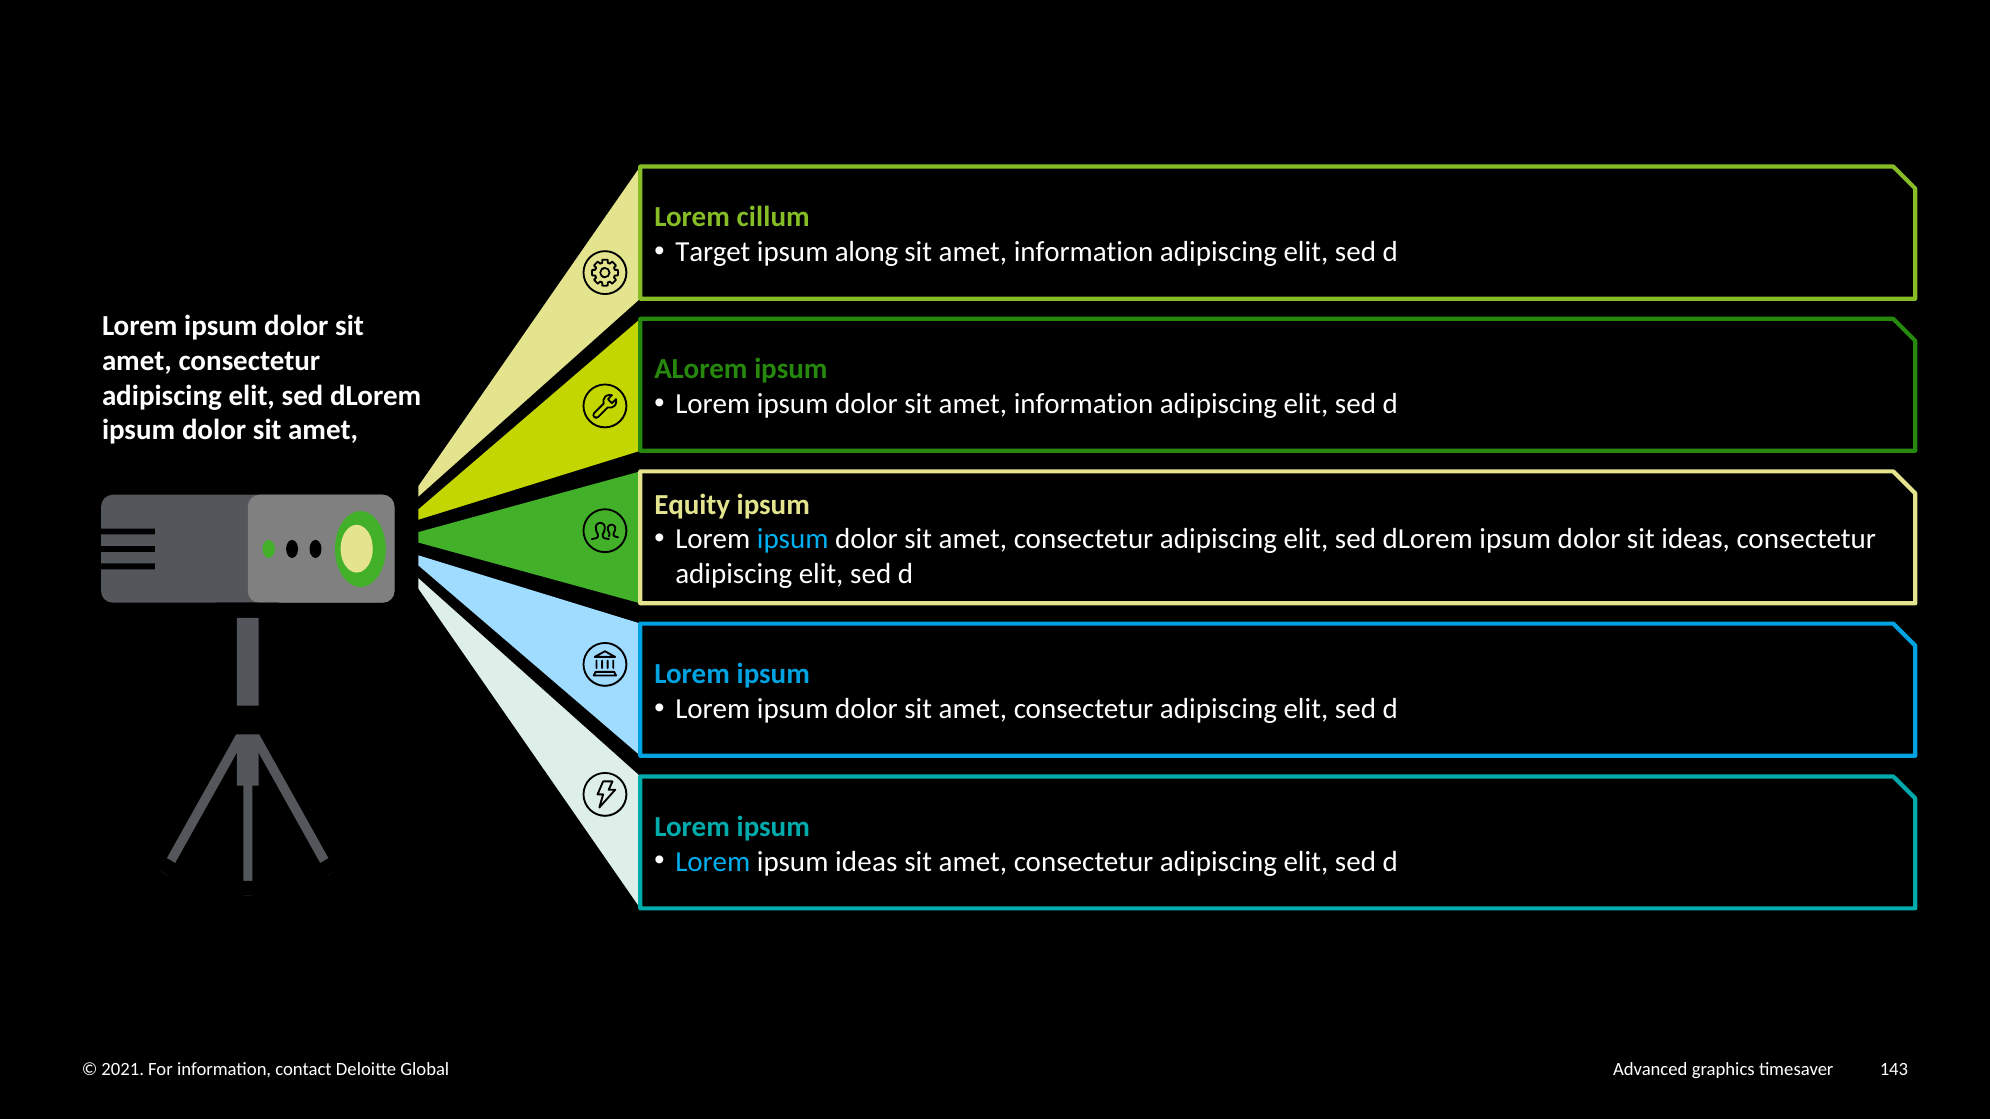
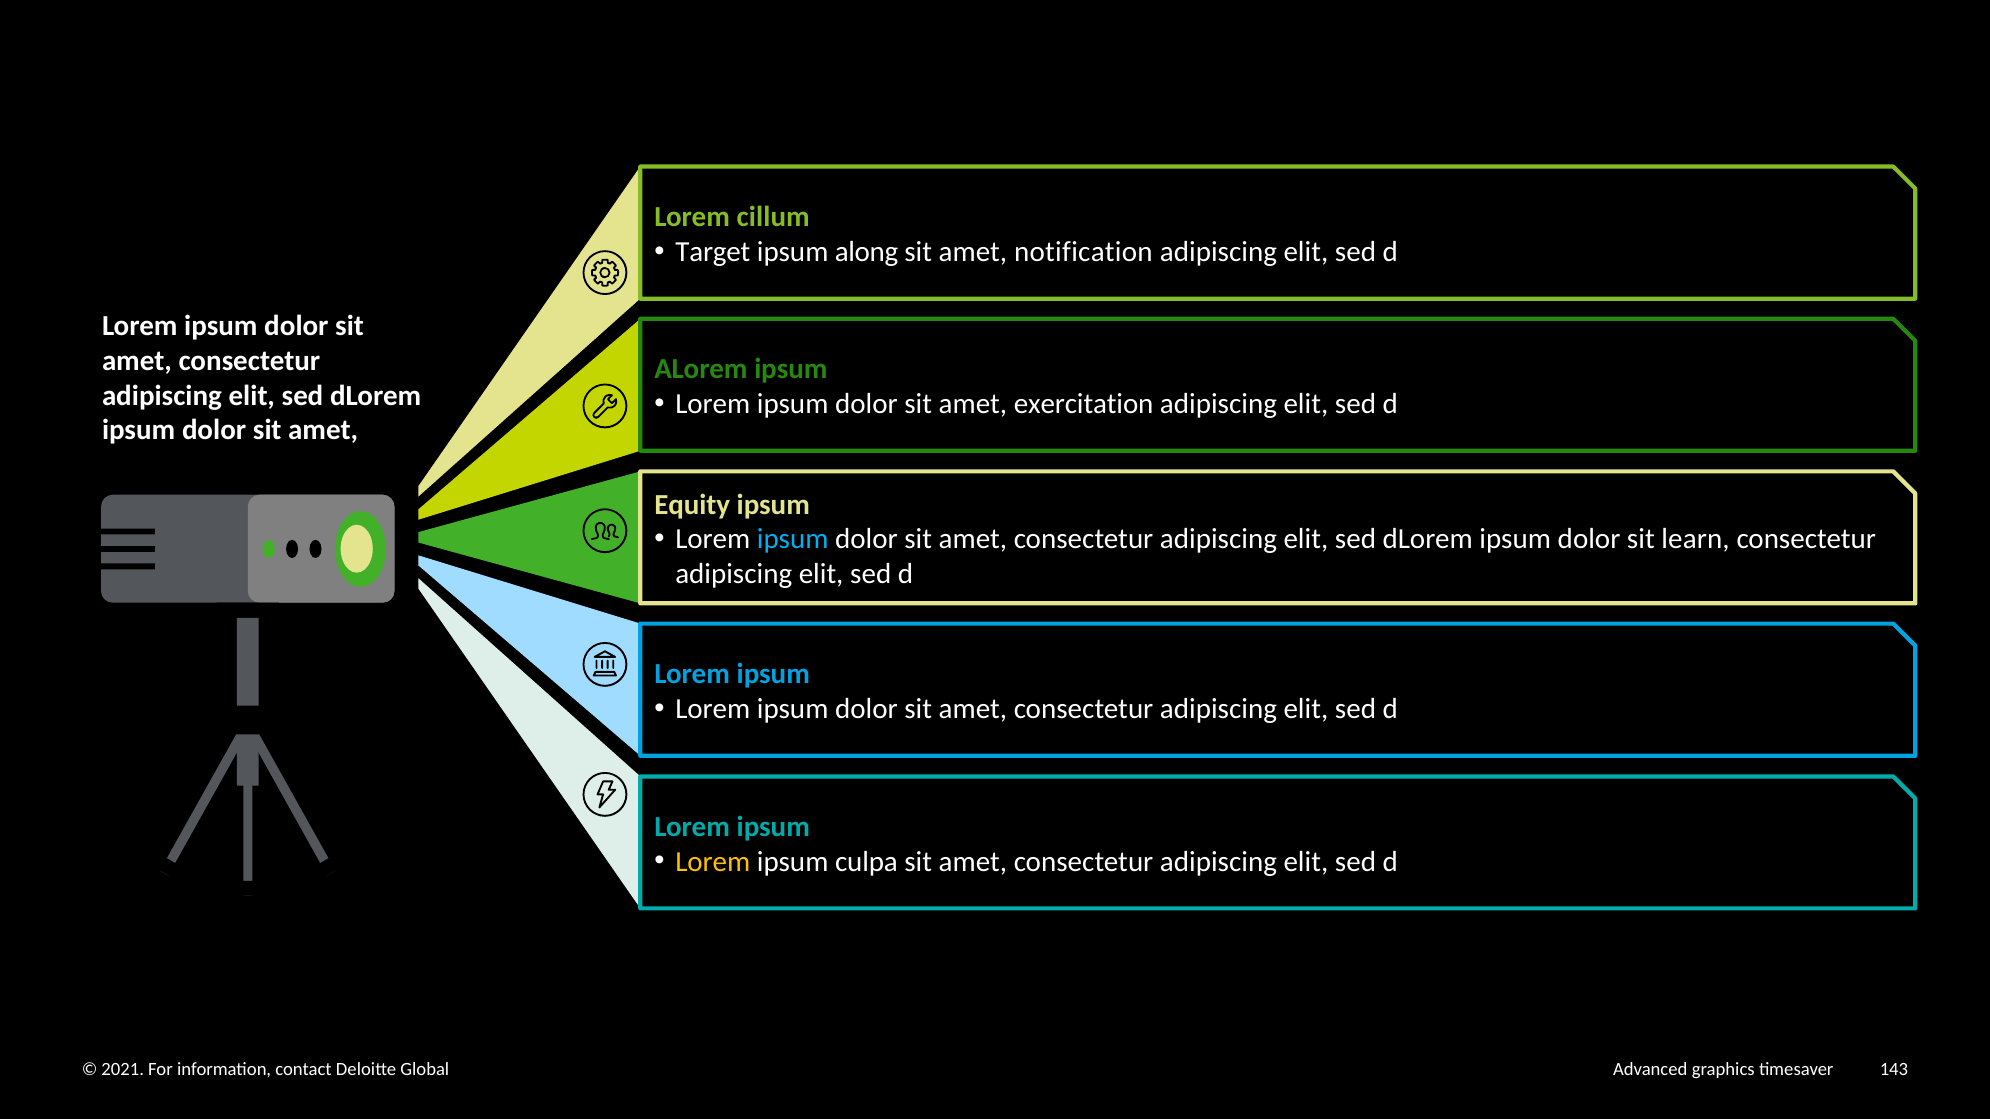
information at (1084, 252): information -> notification
dolor sit amet information: information -> exercitation
sit ideas: ideas -> learn
Lorem at (713, 862) colour: light blue -> yellow
ipsum ideas: ideas -> culpa
